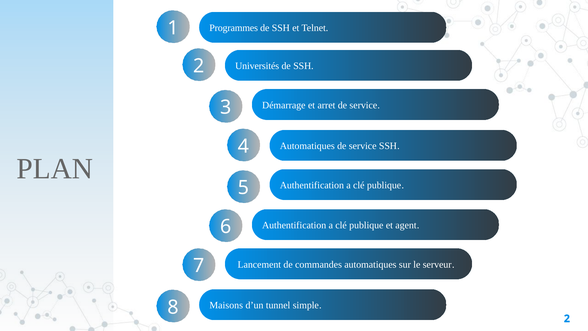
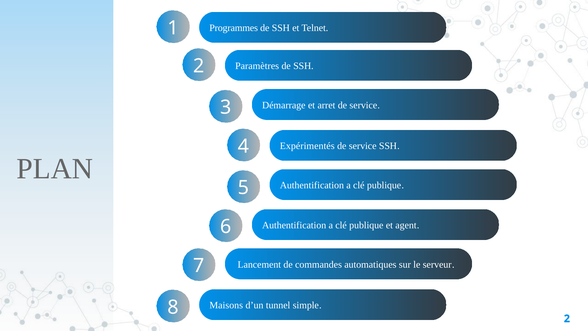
Universités: Universités -> Paramètres
Automatiques at (307, 146): Automatiques -> Expérimentés
